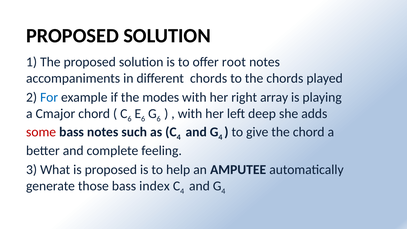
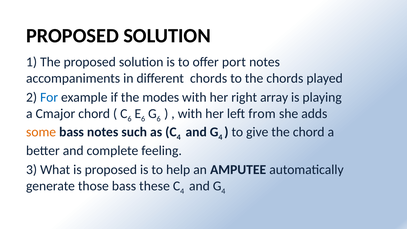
root: root -> port
deep: deep -> from
some colour: red -> orange
index: index -> these
